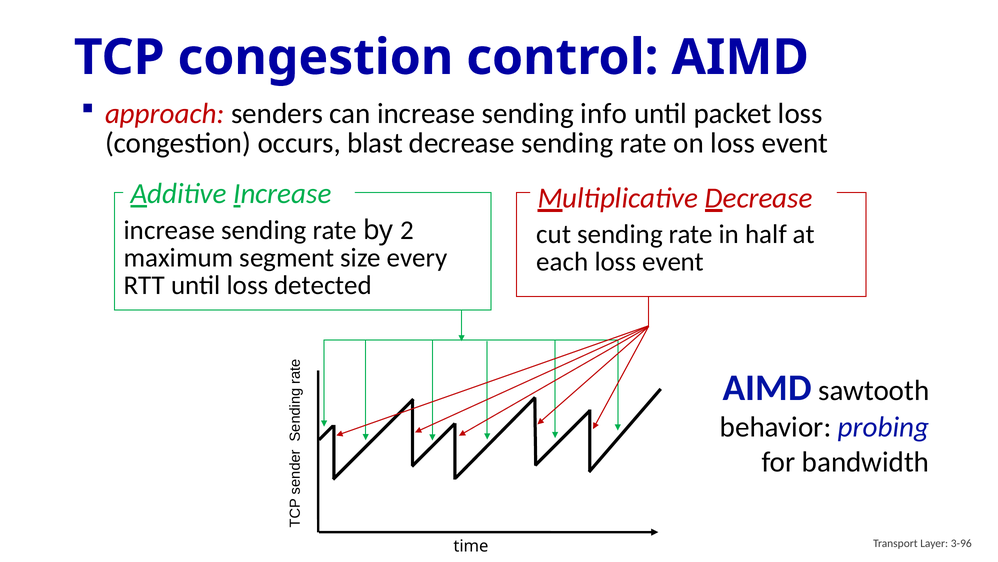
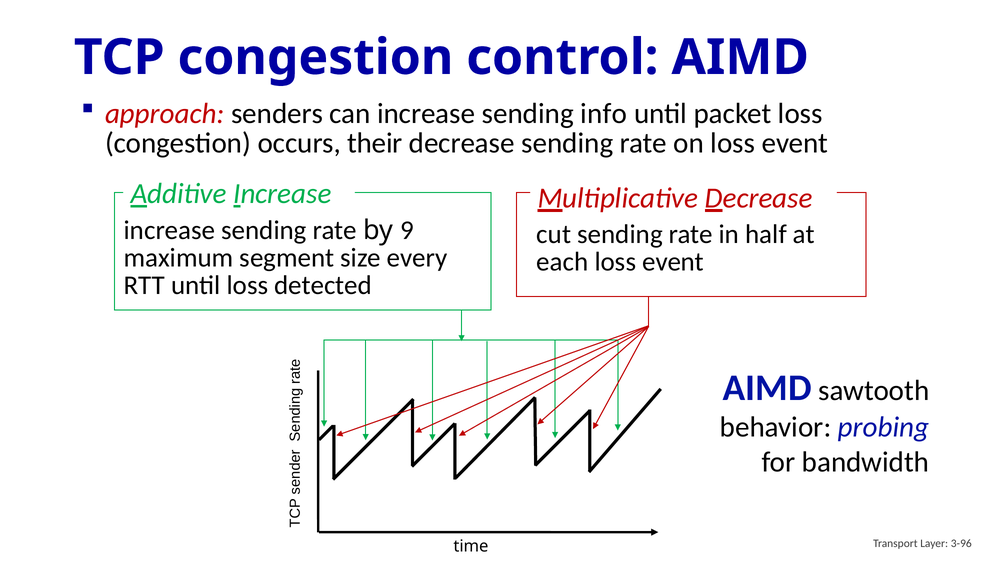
blast: blast -> their
2: 2 -> 9
